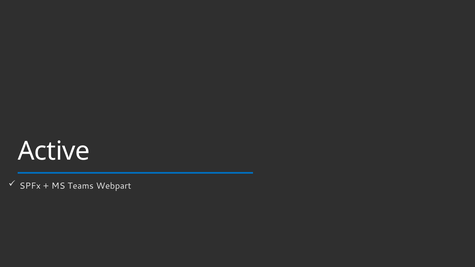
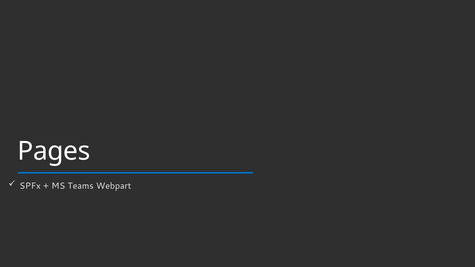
Active: Active -> Pages
